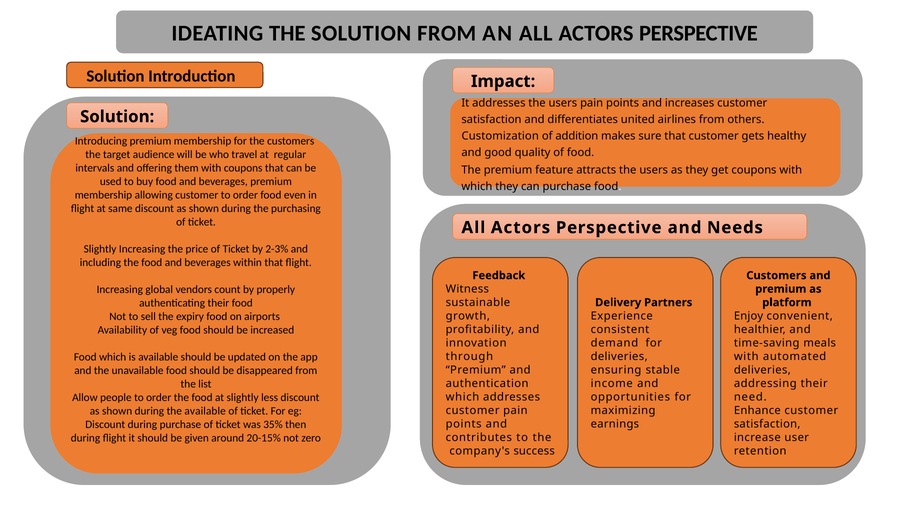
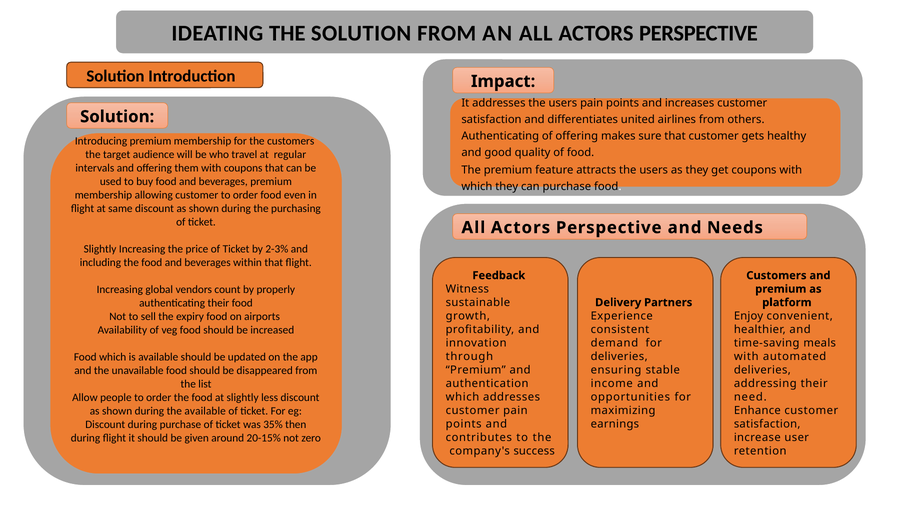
Customization at (500, 136): Customization -> Authenticating
of addition: addition -> offering
